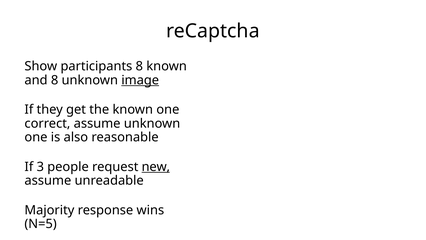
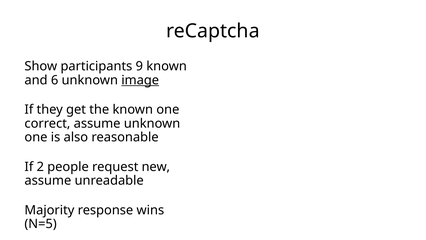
participants 8: 8 -> 9
and 8: 8 -> 6
3: 3 -> 2
new underline: present -> none
